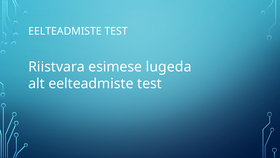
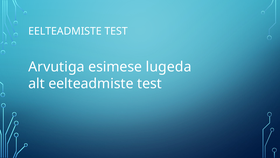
Riistvara: Riistvara -> Arvutiga
